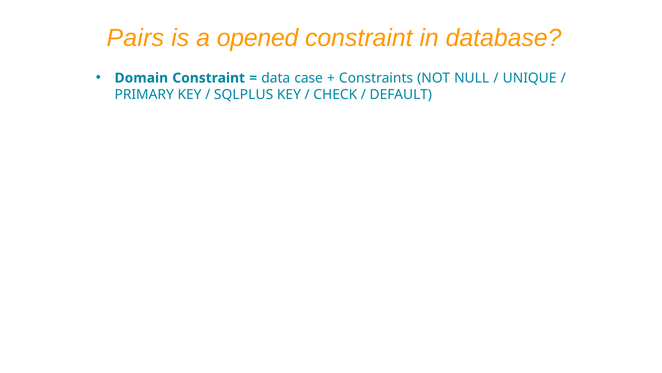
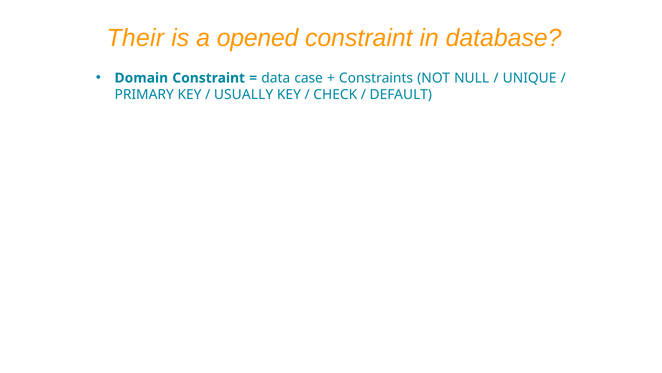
Pairs: Pairs -> Their
SQLPLUS: SQLPLUS -> USUALLY
